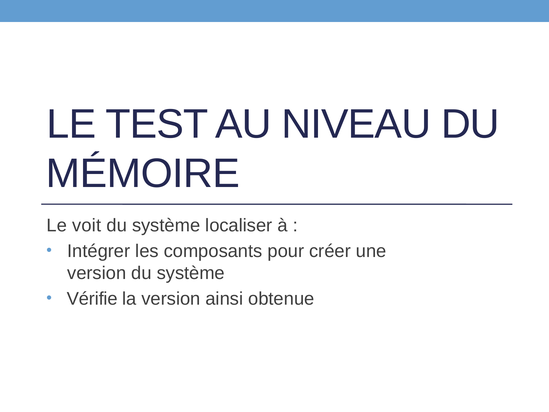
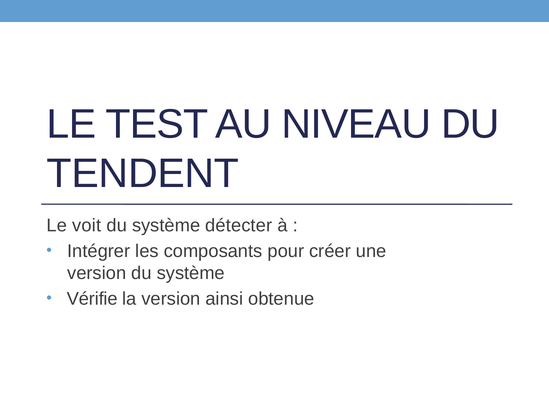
MÉMOIRE: MÉMOIRE -> TENDENT
localiser: localiser -> détecter
